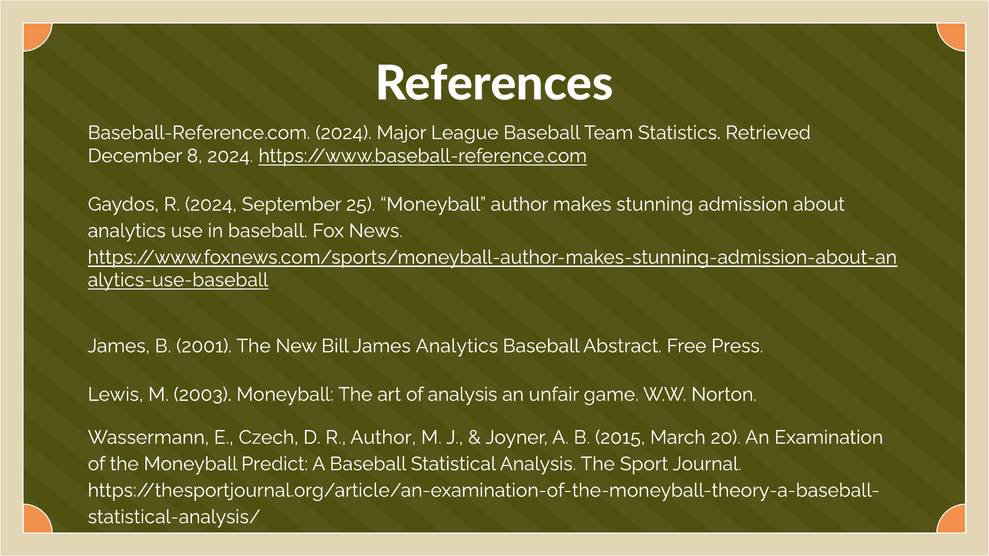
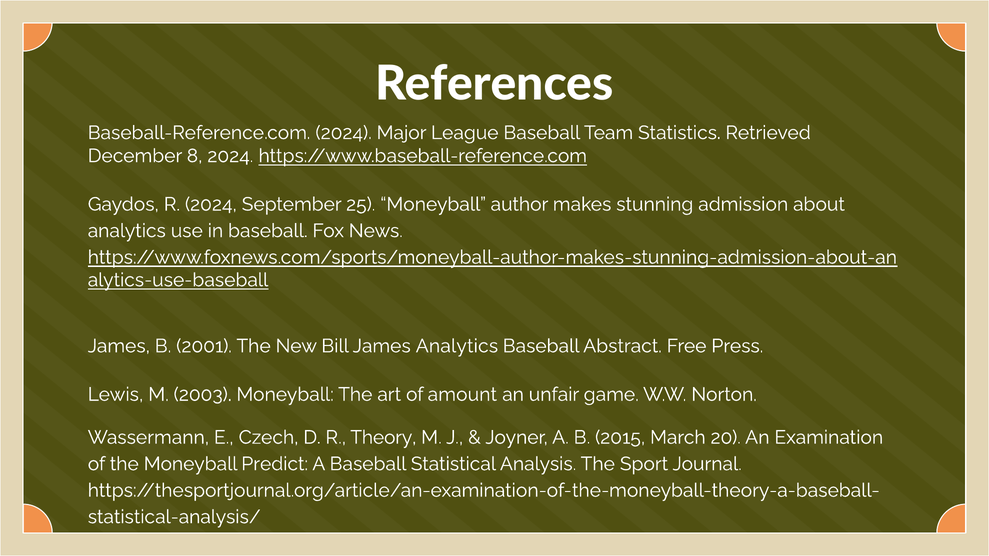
of analysis: analysis -> amount
R Author: Author -> Theory
